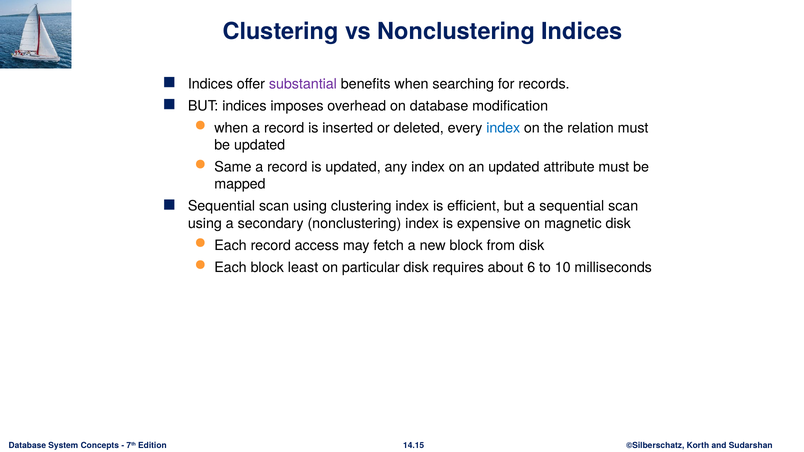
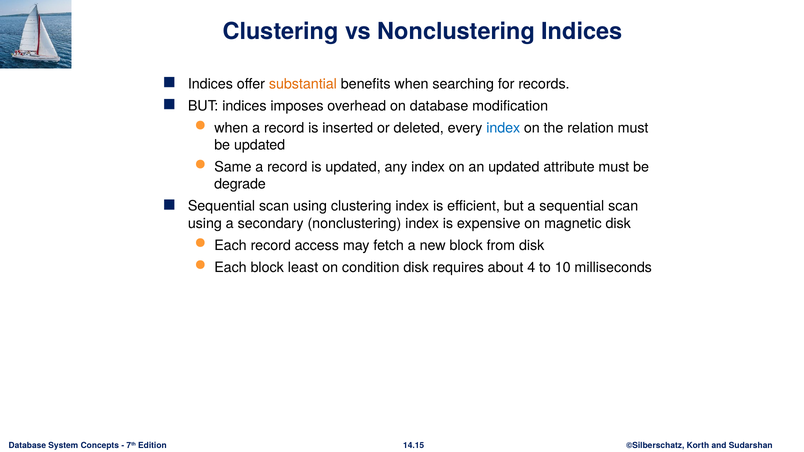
substantial colour: purple -> orange
mapped: mapped -> degrade
particular: particular -> condition
6: 6 -> 4
